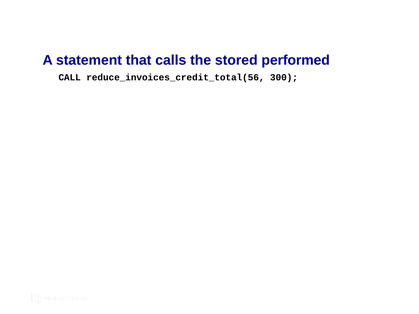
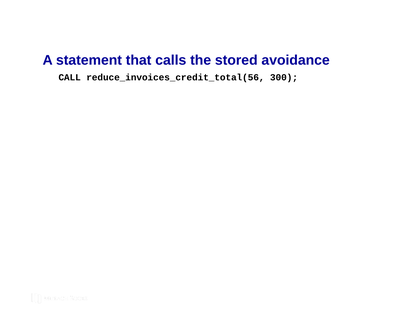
performed: performed -> avoidance
